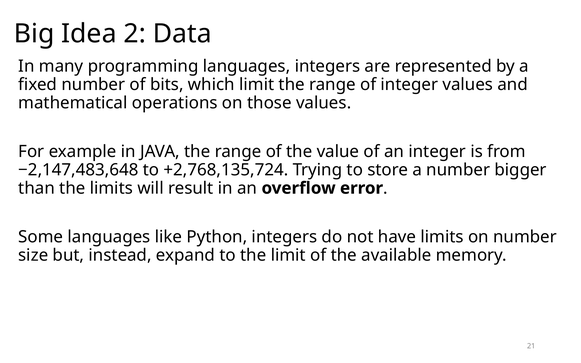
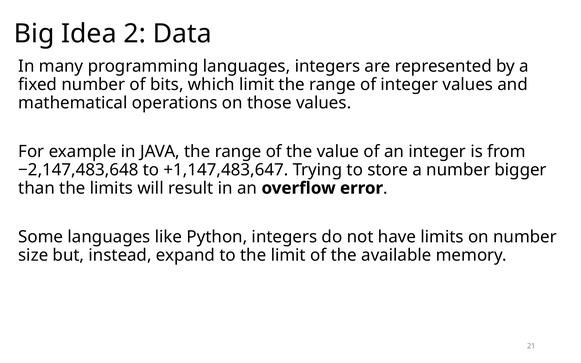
+2,768,135,724: +2,768,135,724 -> +1,147,483,647
